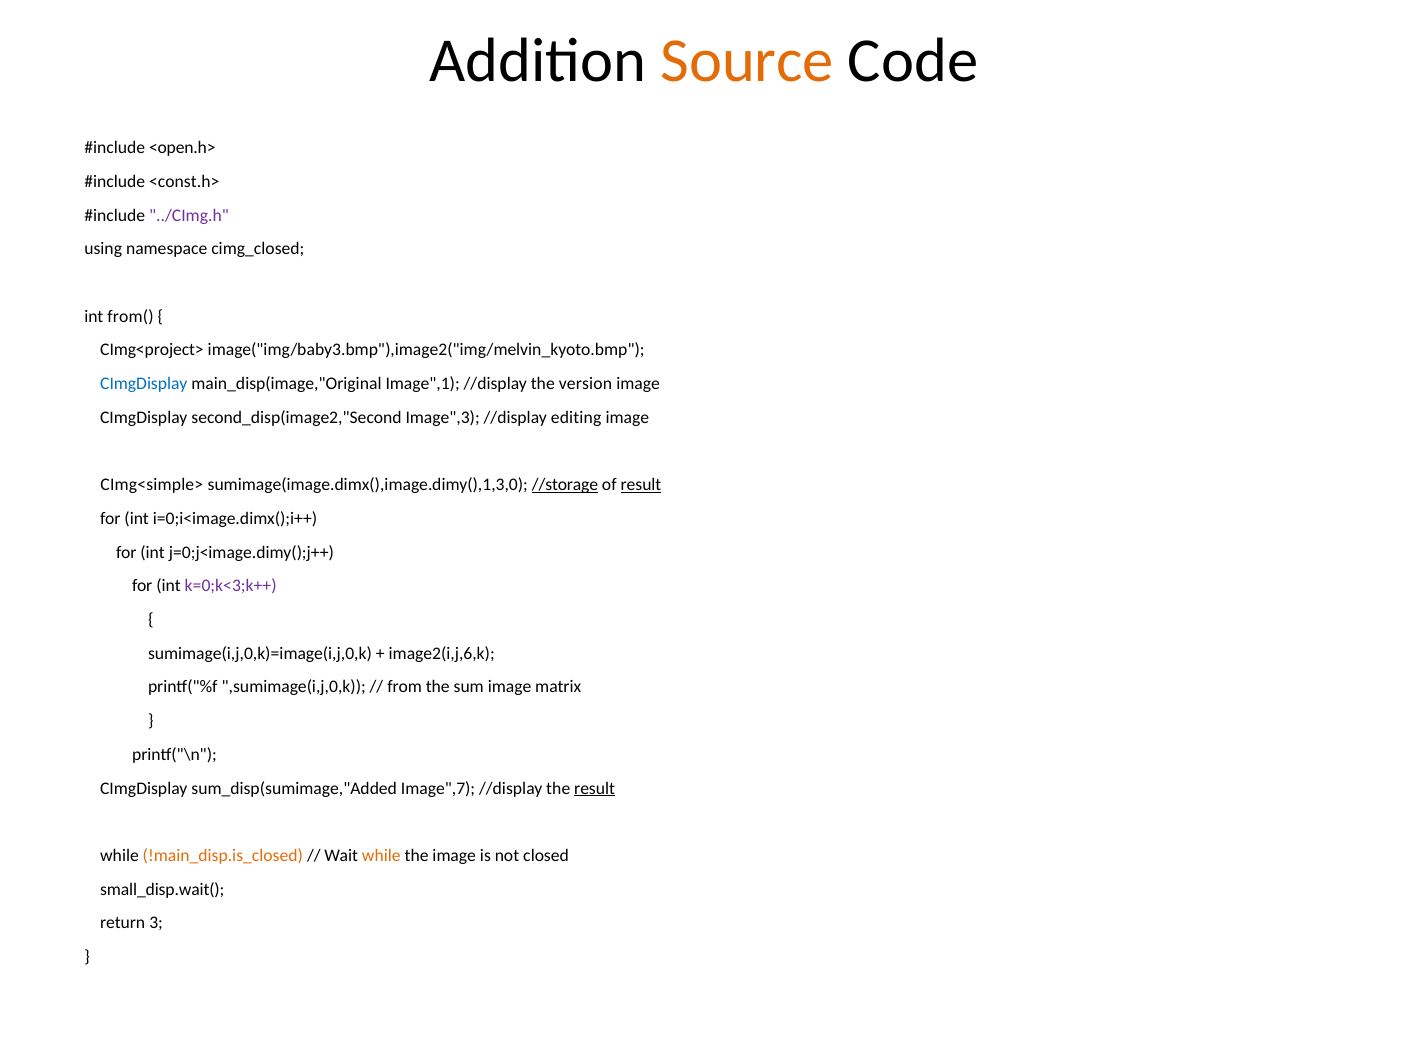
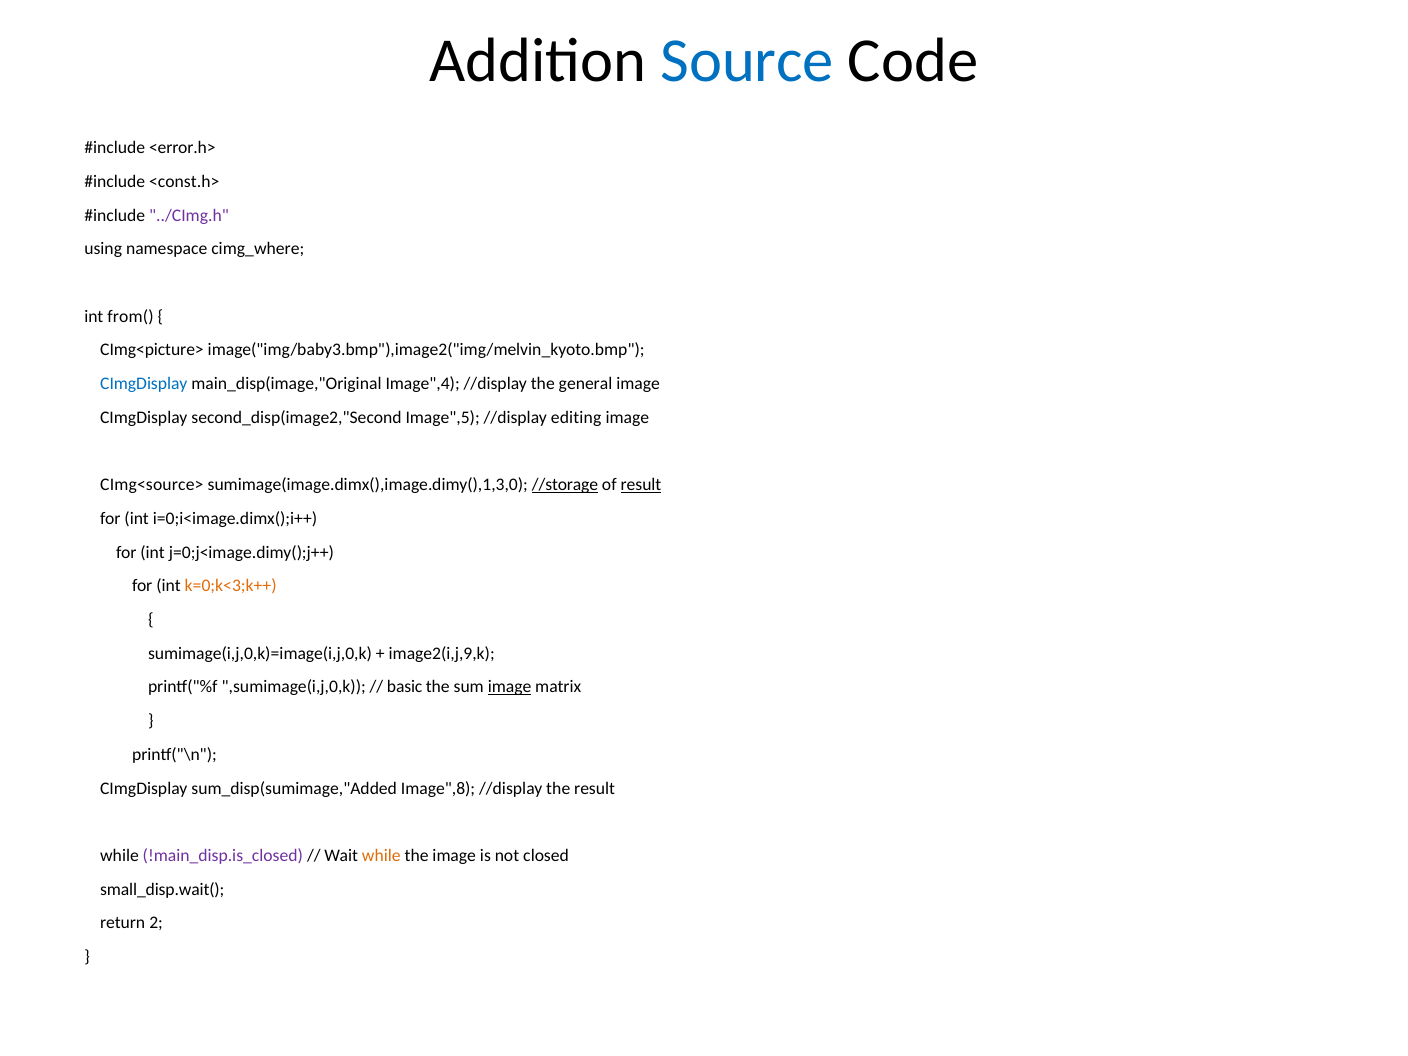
Source colour: orange -> blue
<open.h>: <open.h> -> <error.h>
cimg_closed: cimg_closed -> cimg_where
CImg<project>: CImg<project> -> CImg<picture>
Image",1: Image",1 -> Image",4
version: version -> general
Image",3: Image",3 -> Image",5
CImg<simple>: CImg<simple> -> CImg<source>
k=0;k<3;k++ colour: purple -> orange
image2(i,j,6,k: image2(i,j,6,k -> image2(i,j,9,k
from: from -> basic
image at (510, 687) underline: none -> present
Image",7: Image",7 -> Image",8
result at (595, 788) underline: present -> none
!main_disp.is_closed colour: orange -> purple
3: 3 -> 2
